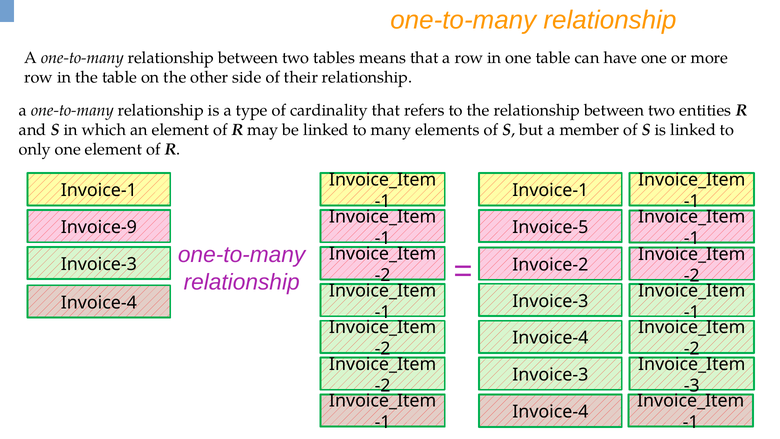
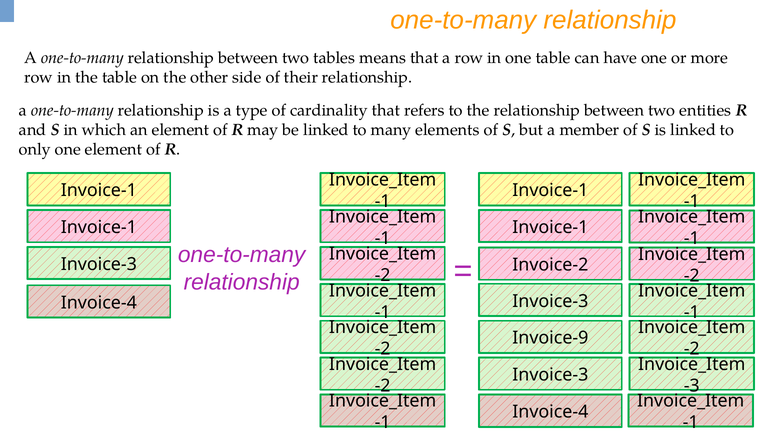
Invoice-5 at (550, 227): Invoice-5 -> Invoice-1
Invoice-9 at (99, 227): Invoice-9 -> Invoice-1
Invoice-4 at (550, 338): Invoice-4 -> Invoice-9
